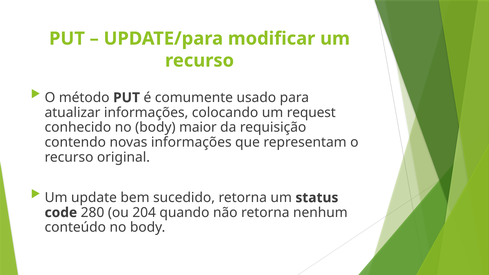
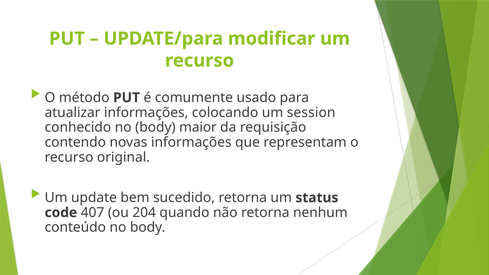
request: request -> session
280: 280 -> 407
